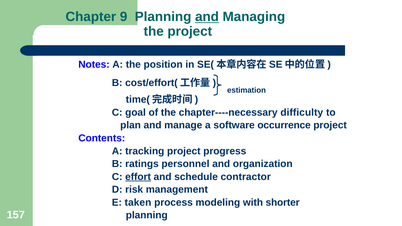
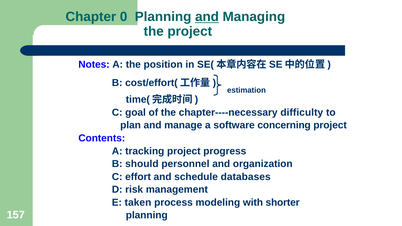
9: 9 -> 0
occurrence: occurrence -> concerning
ratings: ratings -> should
effort underline: present -> none
contractor: contractor -> databases
